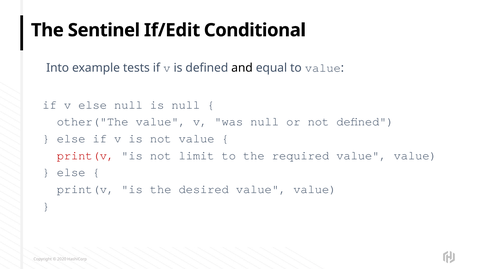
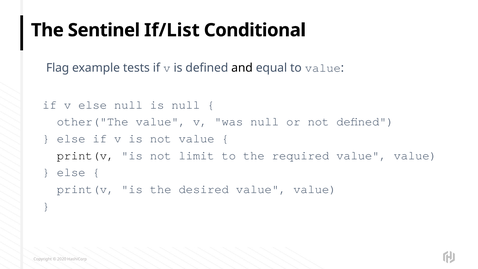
If/Edit: If/Edit -> If/List
Into: Into -> Flag
print(v at (85, 155) colour: red -> black
